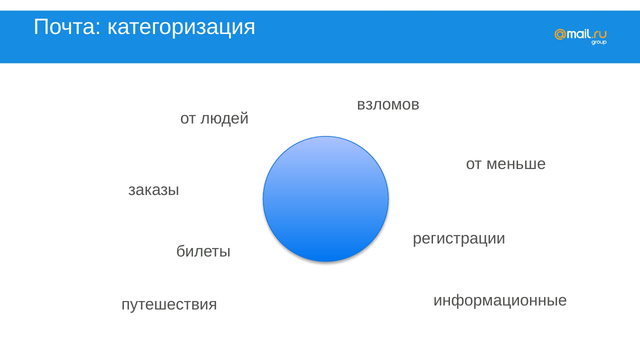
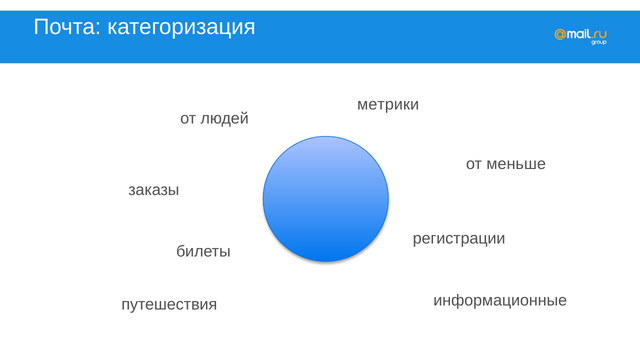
взломов: взломов -> метрики
